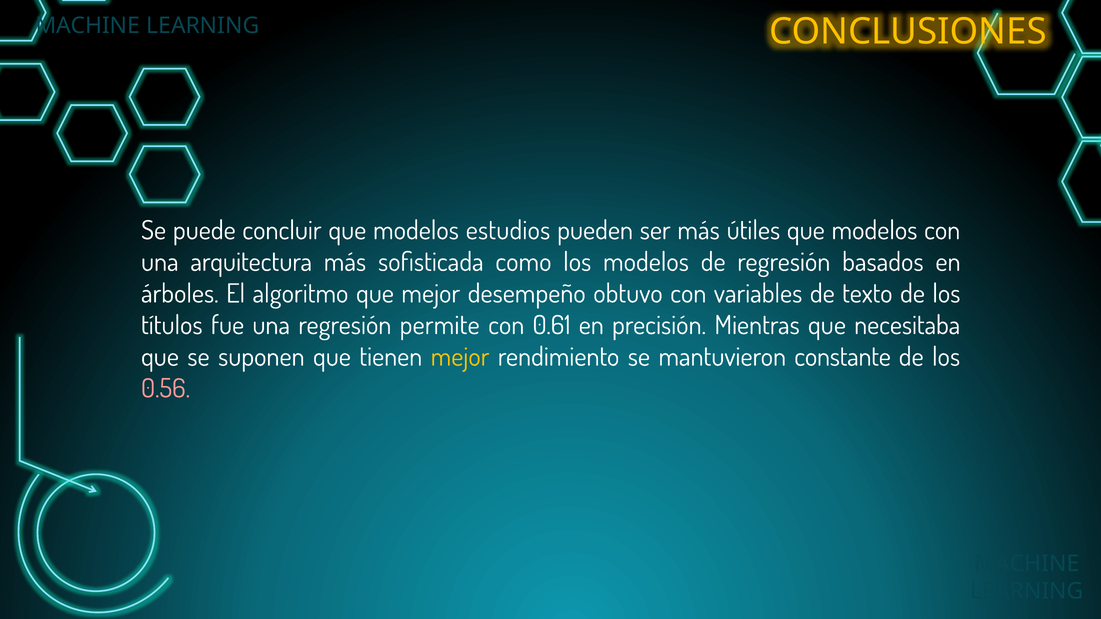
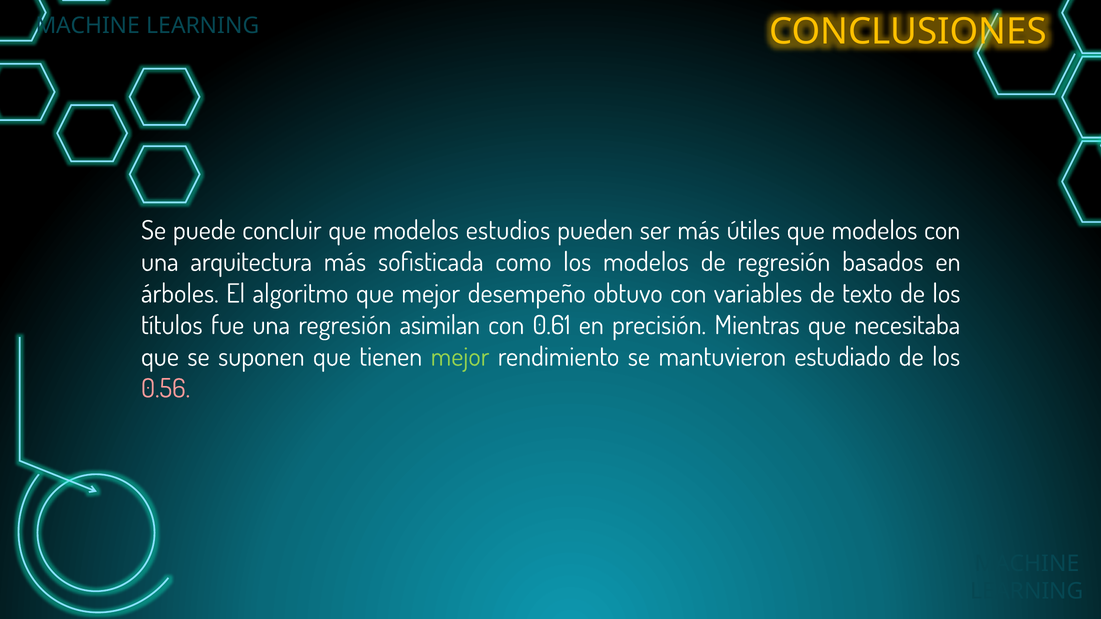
permite: permite -> asimilan
mejor at (460, 357) colour: yellow -> light green
constante: constante -> estudiado
